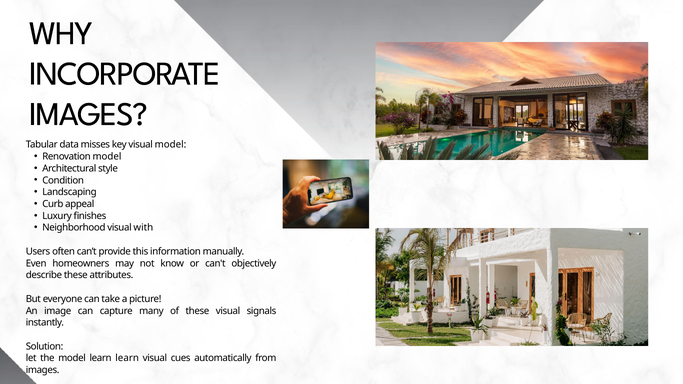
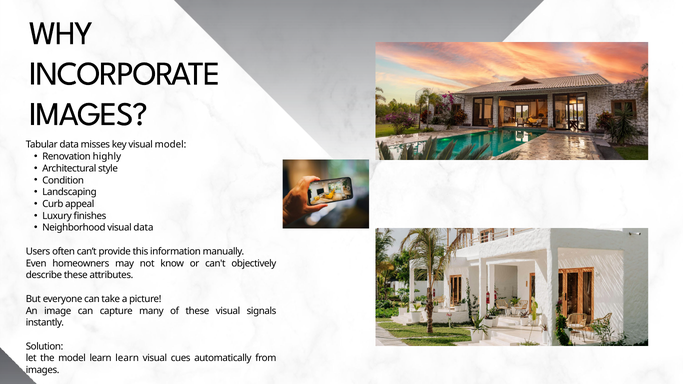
Renovation model: model -> highly
visual with: with -> data
